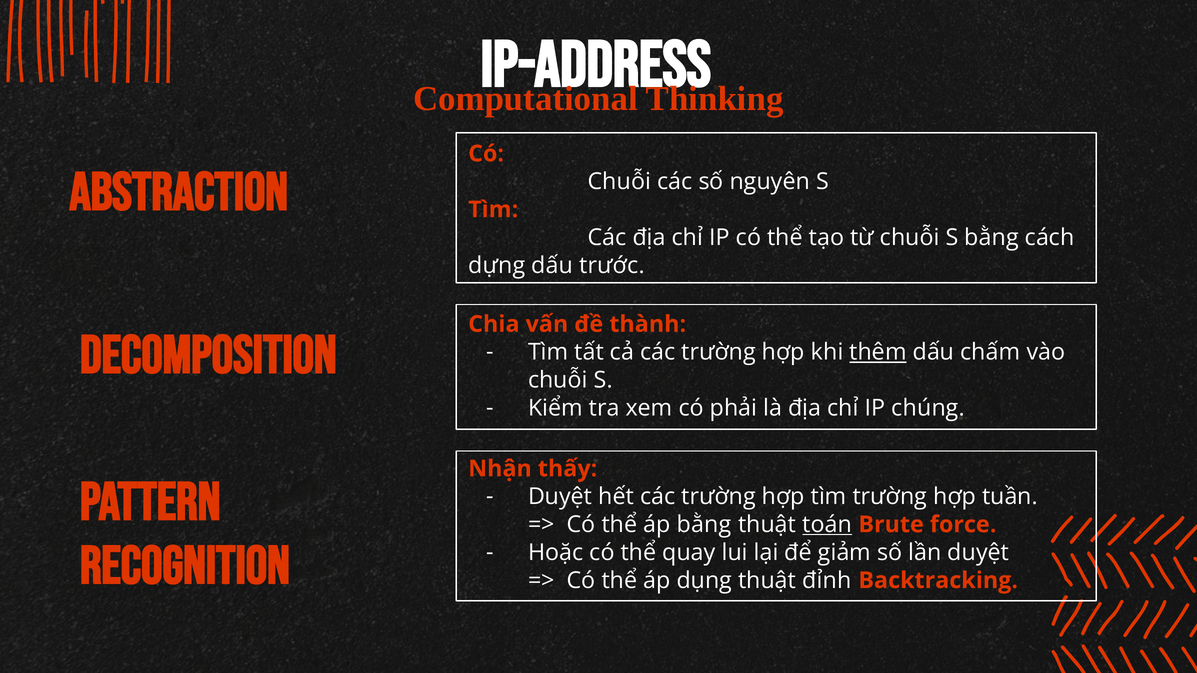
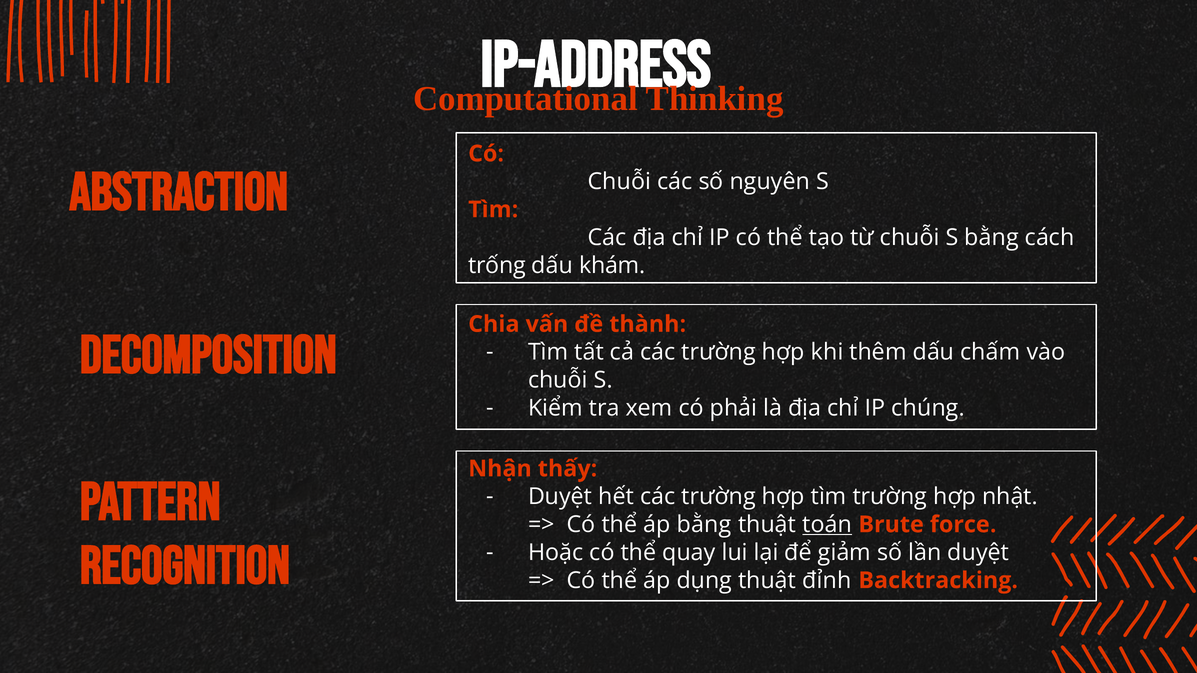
dựng: dựng -> trống
trước: trước -> khám
thêm underline: present -> none
tuần: tuần -> nhật
